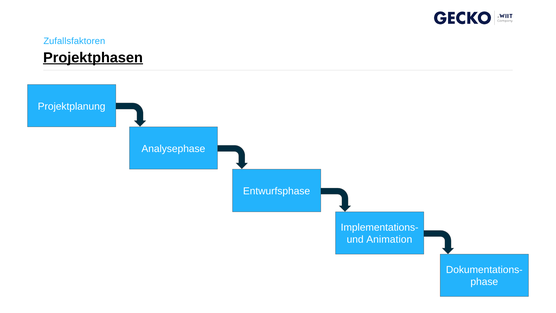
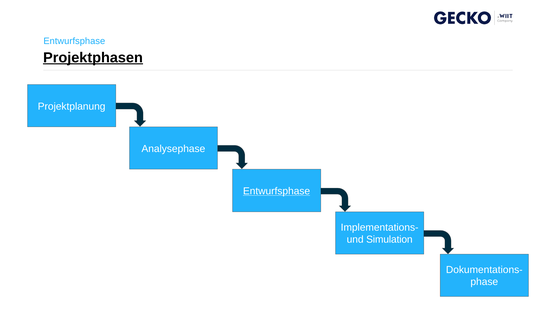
Zufallsfaktoren at (74, 41): Zufallsfaktoren -> Entwurfsphase
Entwurfsphase at (277, 191) underline: none -> present
Animation: Animation -> Simulation
